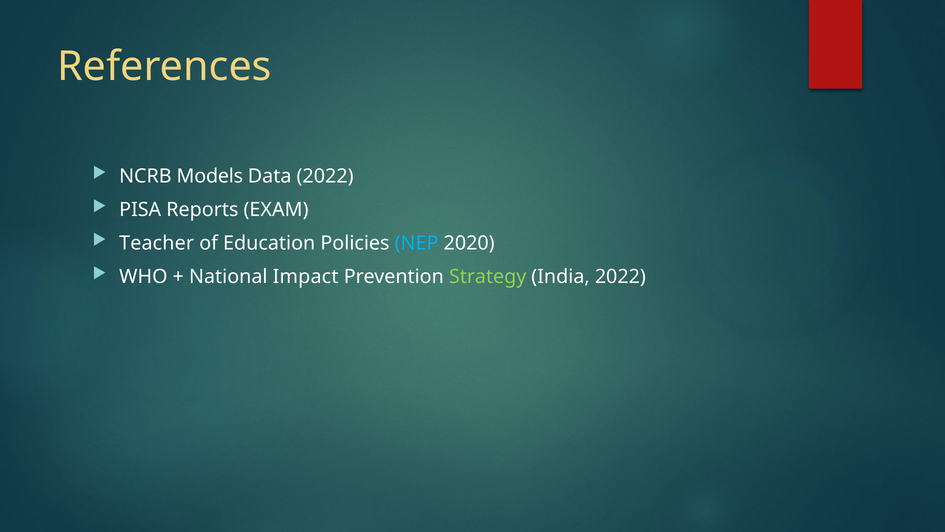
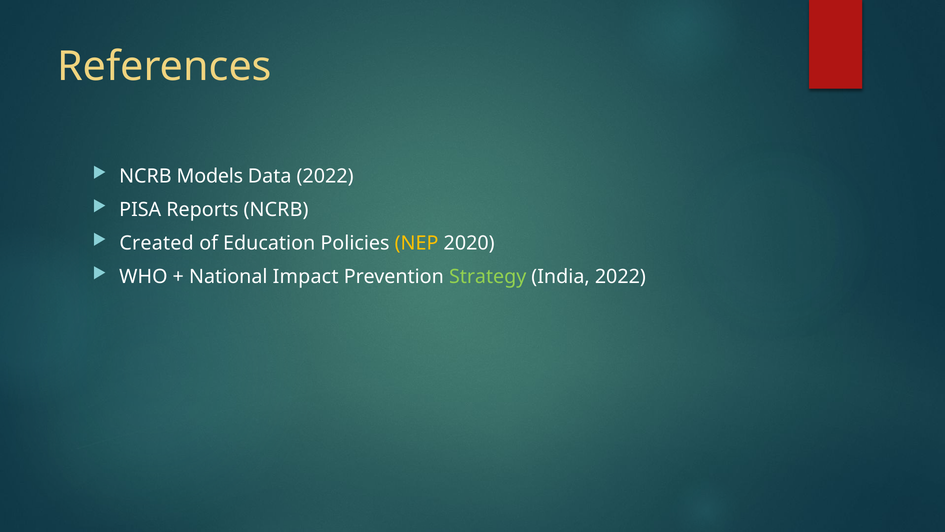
Reports EXAM: EXAM -> NCRB
Teacher: Teacher -> Created
NEP colour: light blue -> yellow
